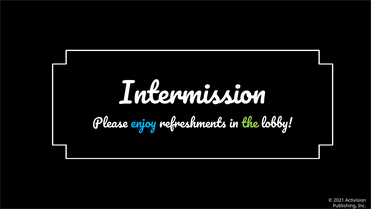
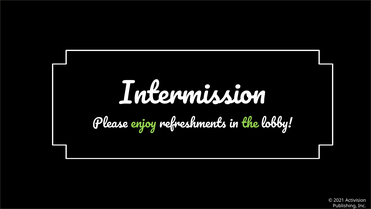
enjoy colour: light blue -> light green
